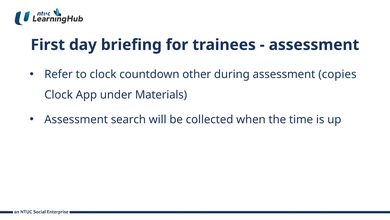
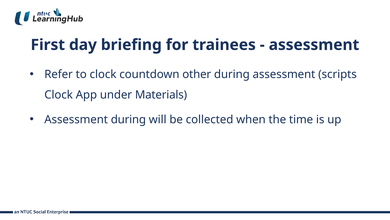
copies: copies -> scripts
Assessment search: search -> during
